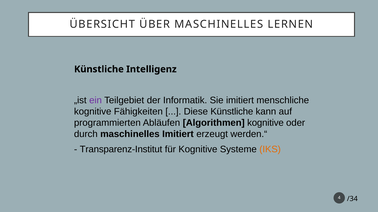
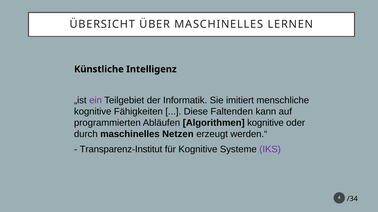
Diese Künstliche: Künstliche -> Faltenden
maschinelles Imitiert: Imitiert -> Netzen
IKS colour: orange -> purple
